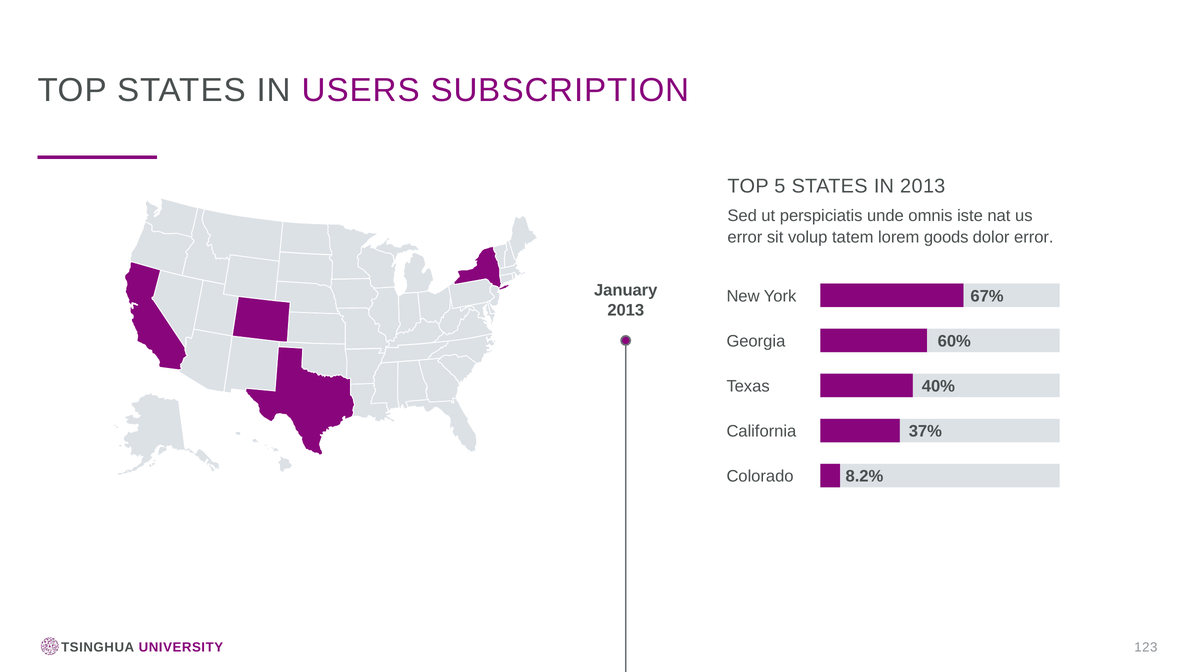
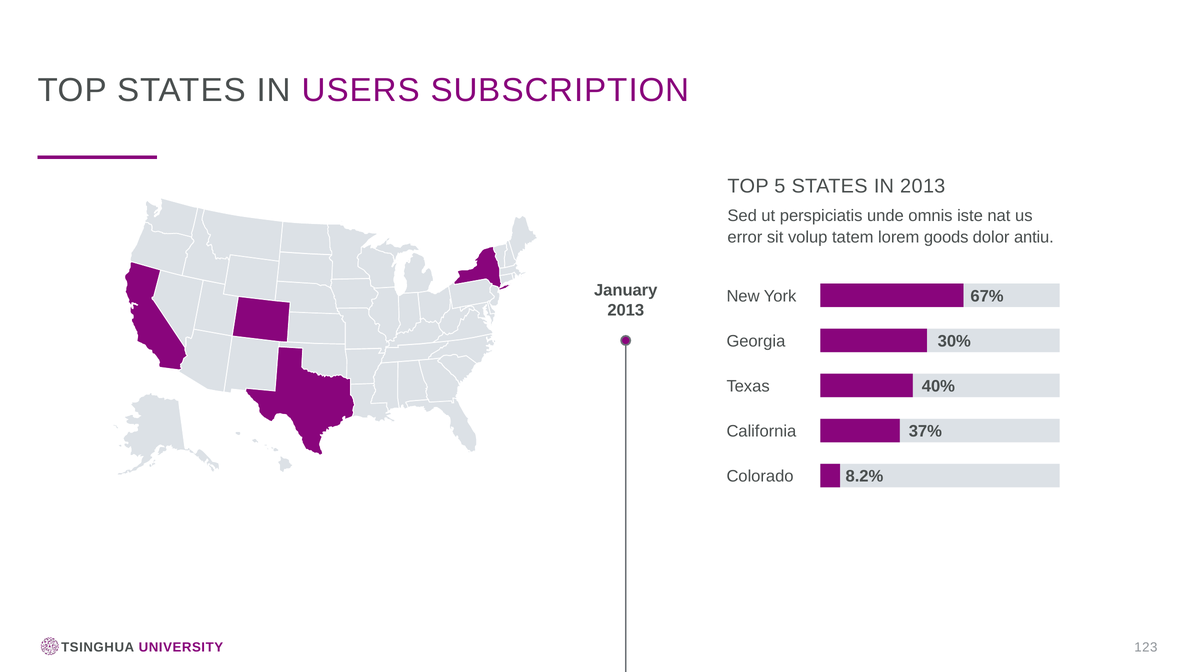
dolor error: error -> antiu
60%: 60% -> 30%
